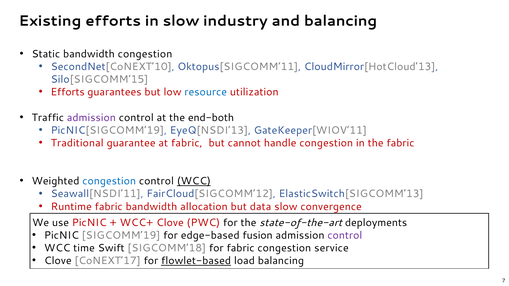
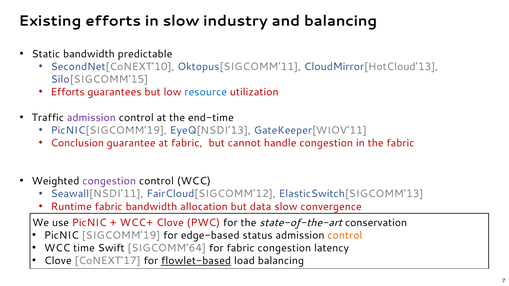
bandwidth congestion: congestion -> predictable
end-both: end-both -> end-time
Traditional: Traditional -> Conclusion
congestion at (109, 181) colour: blue -> purple
WCC at (194, 181) underline: present -> none
deployments: deployments -> conservation
fusion: fusion -> status
control at (345, 236) colour: purple -> orange
SIGCOMM’18: SIGCOMM’18 -> SIGCOMM’64
service: service -> latency
